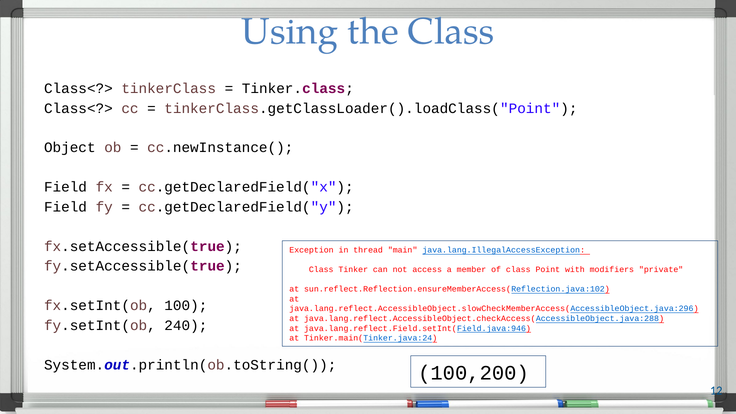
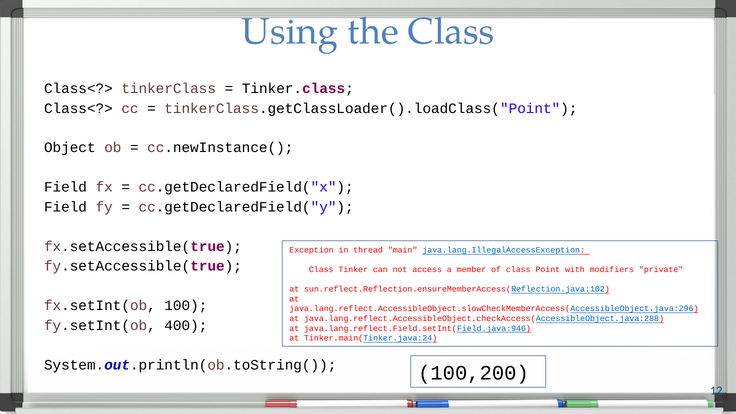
240: 240 -> 400
